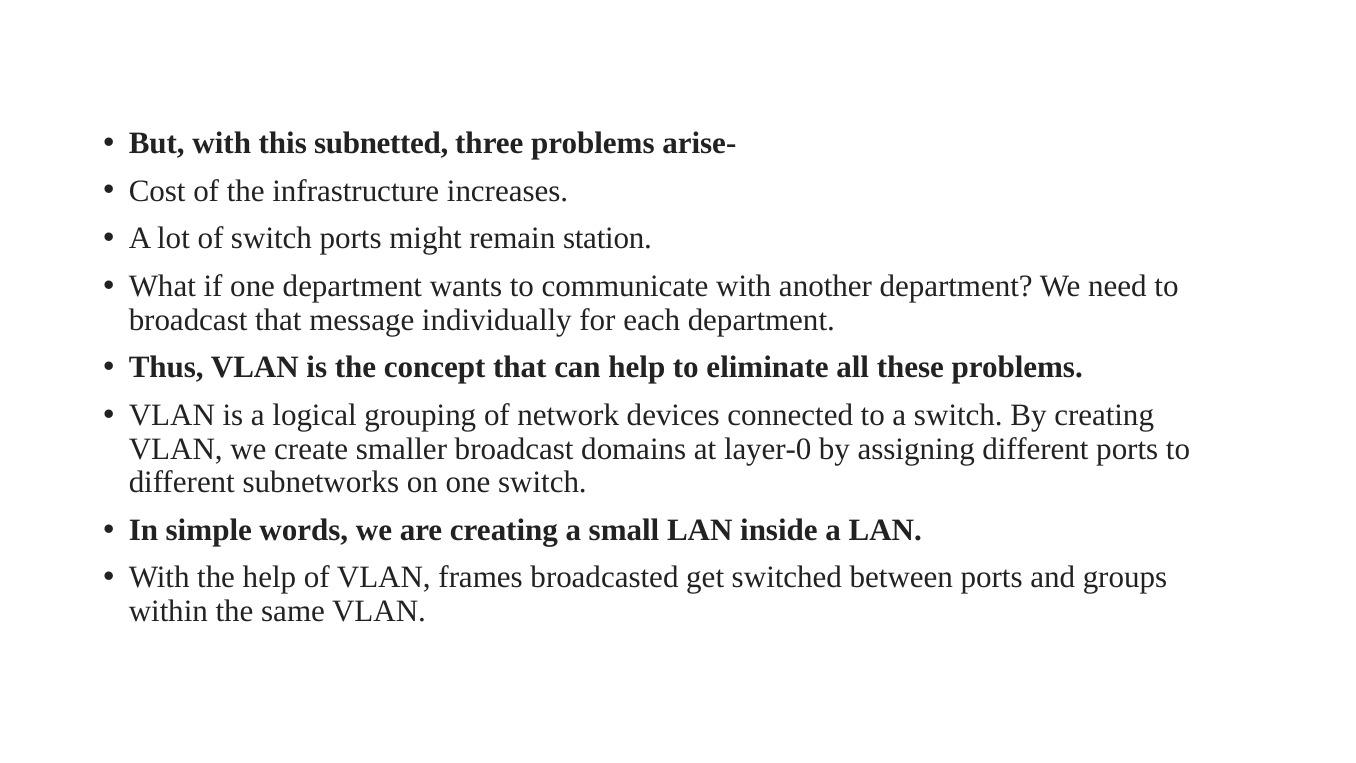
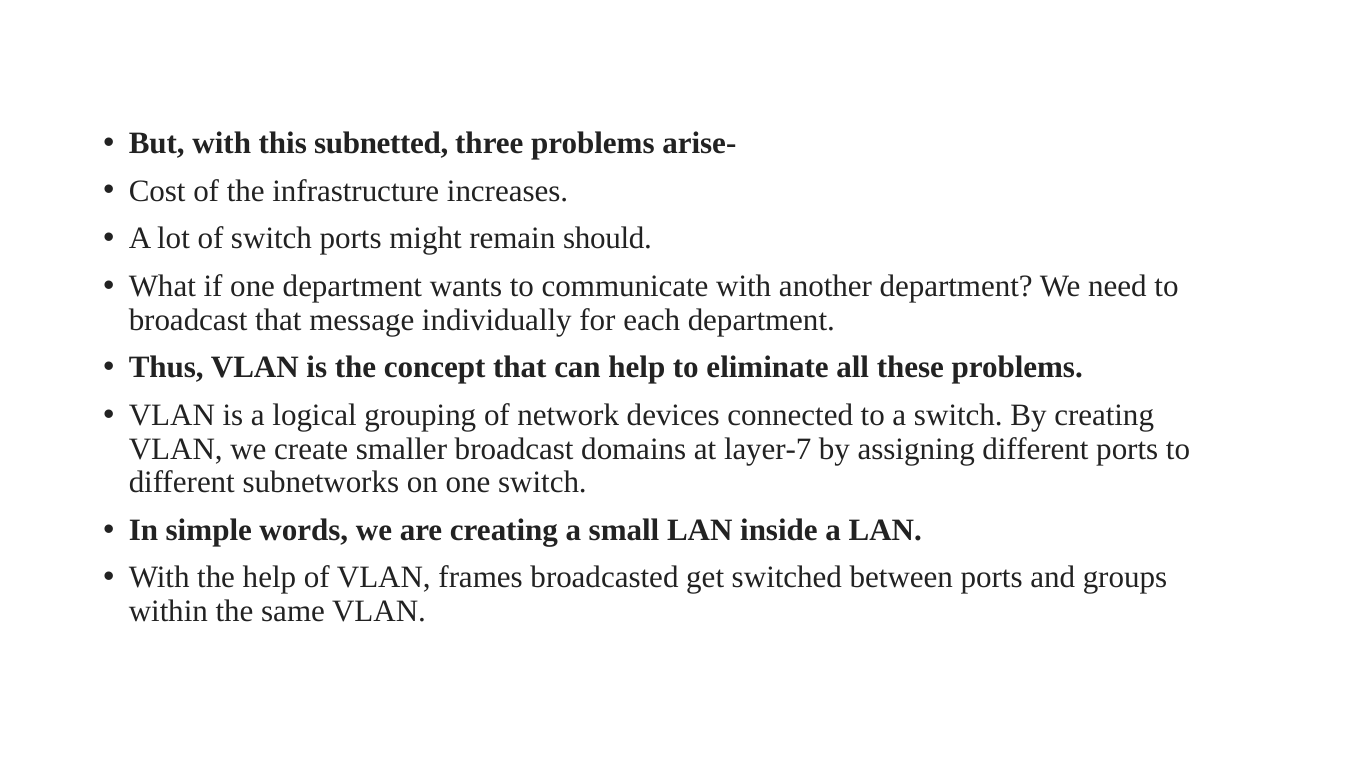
station: station -> should
layer-0: layer-0 -> layer-7
